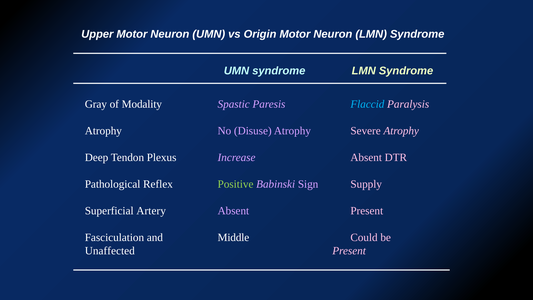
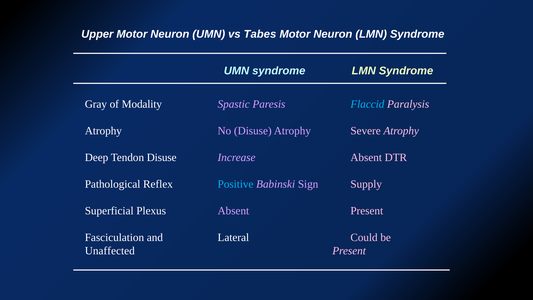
Origin: Origin -> Tabes
Tendon Plexus: Plexus -> Disuse
Positive colour: light green -> light blue
Artery: Artery -> Plexus
Middle: Middle -> Lateral
